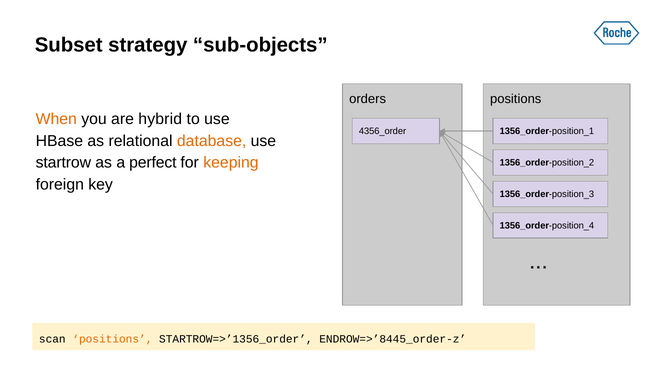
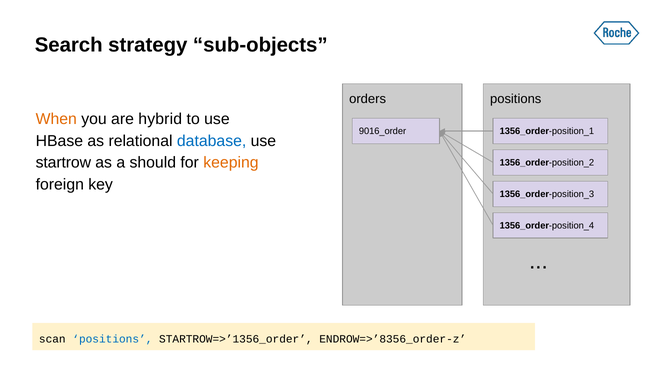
Subset: Subset -> Search
4356_order: 4356_order -> 9016_order
database colour: orange -> blue
perfect: perfect -> should
positions at (112, 339) colour: orange -> blue
ENDROW=>’8445_order-z: ENDROW=>’8445_order-z -> ENDROW=>’8356_order-z
